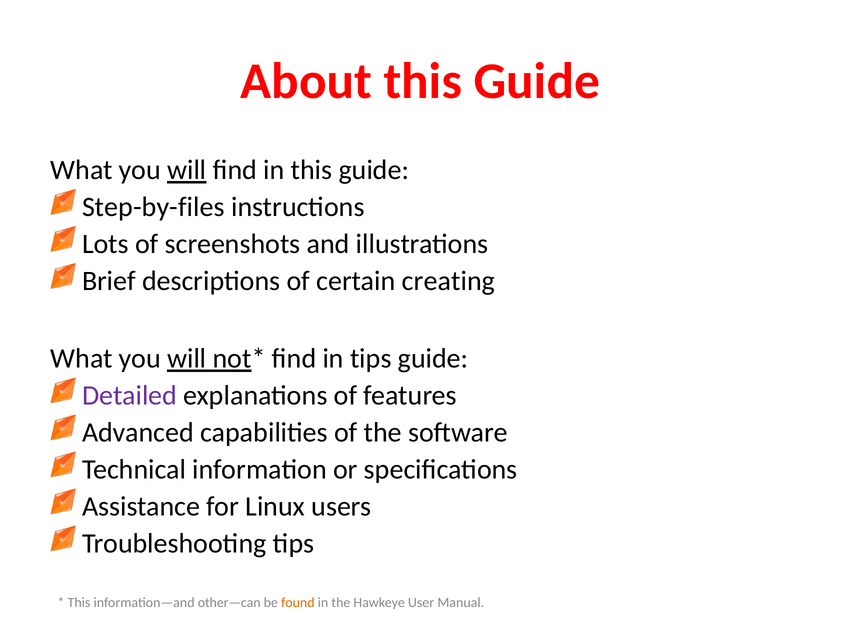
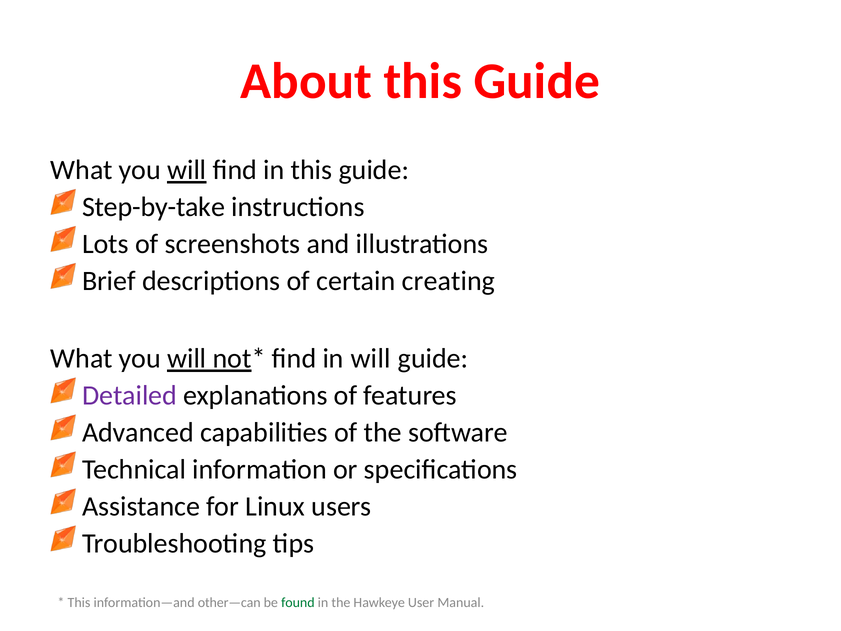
Step-by-files: Step-by-files -> Step-by-take
in tips: tips -> will
found colour: orange -> green
